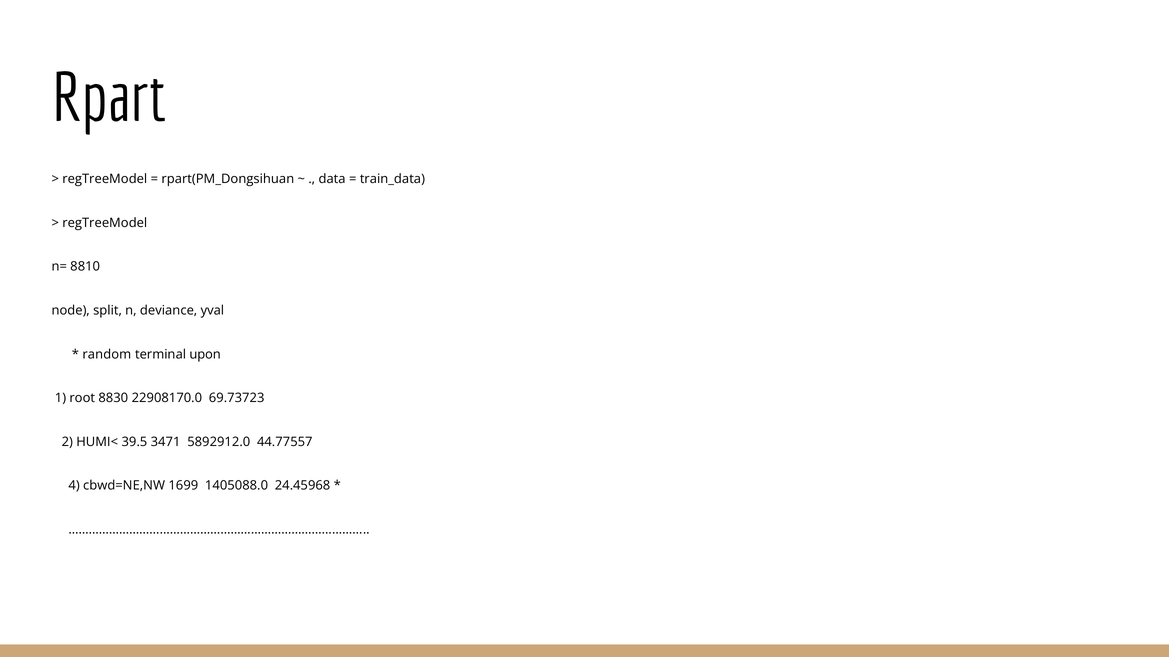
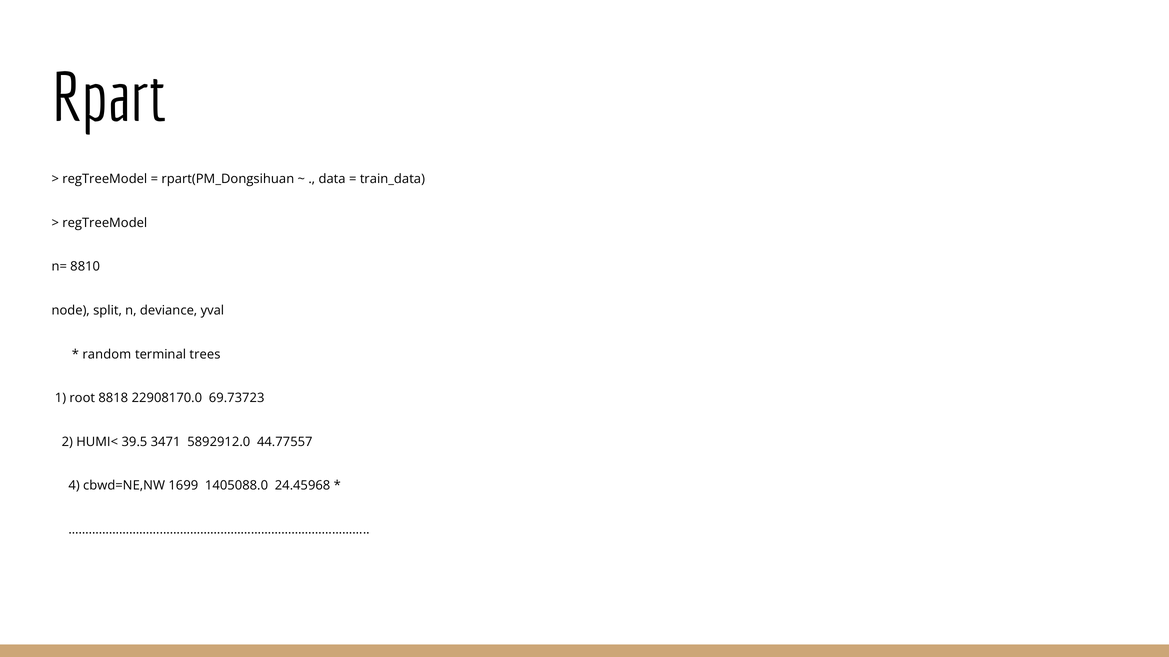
upon: upon -> trees
8830: 8830 -> 8818
